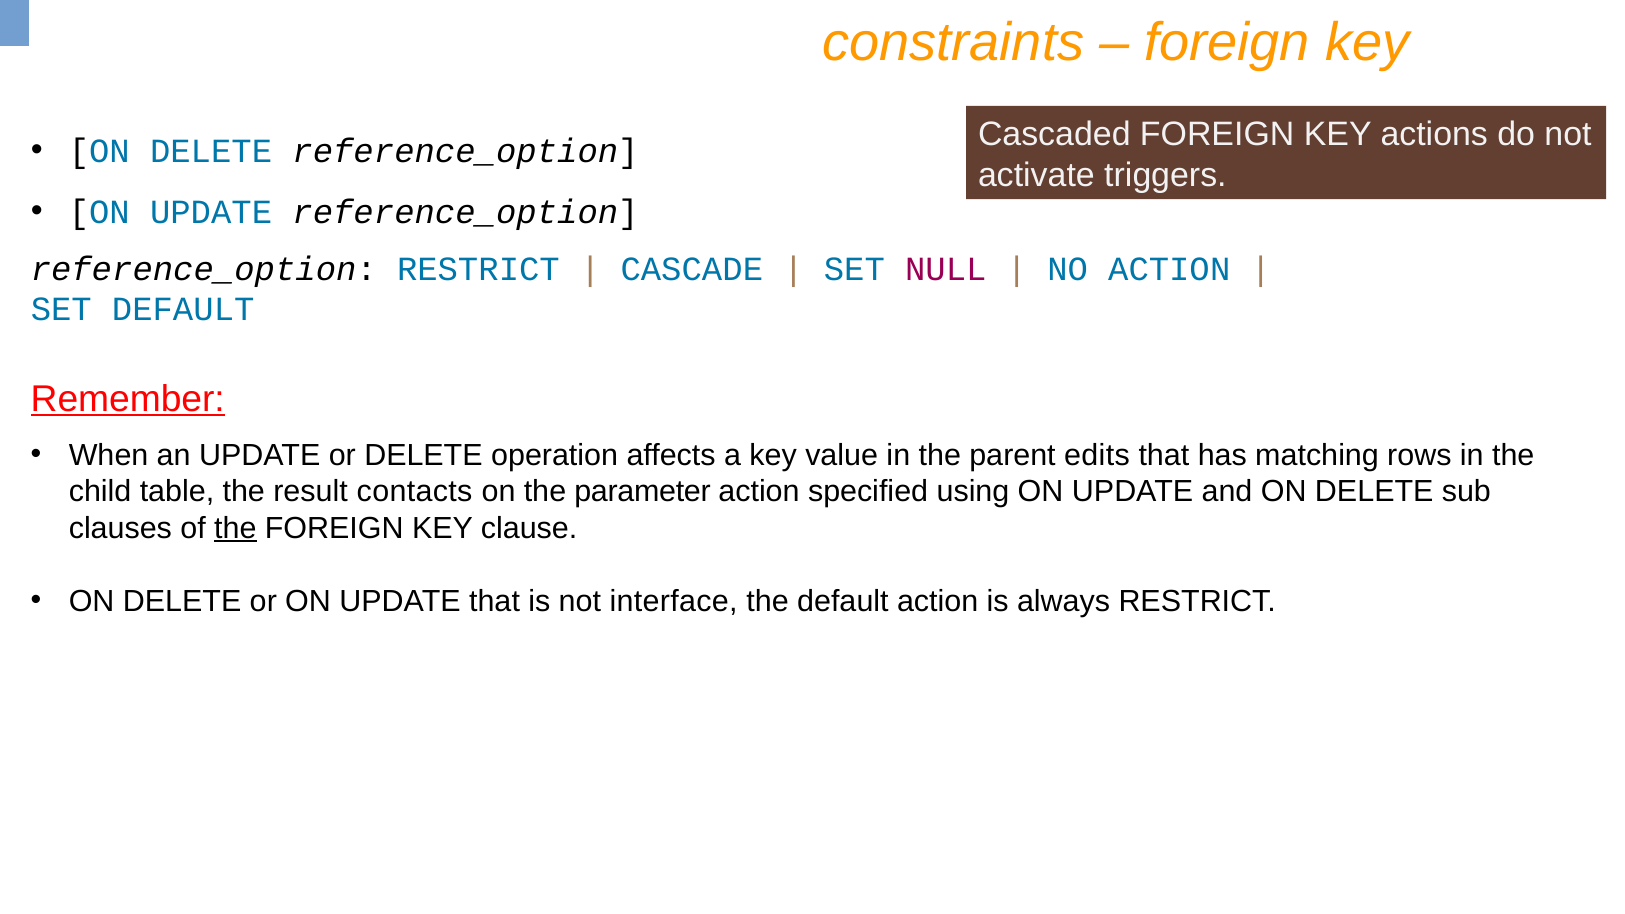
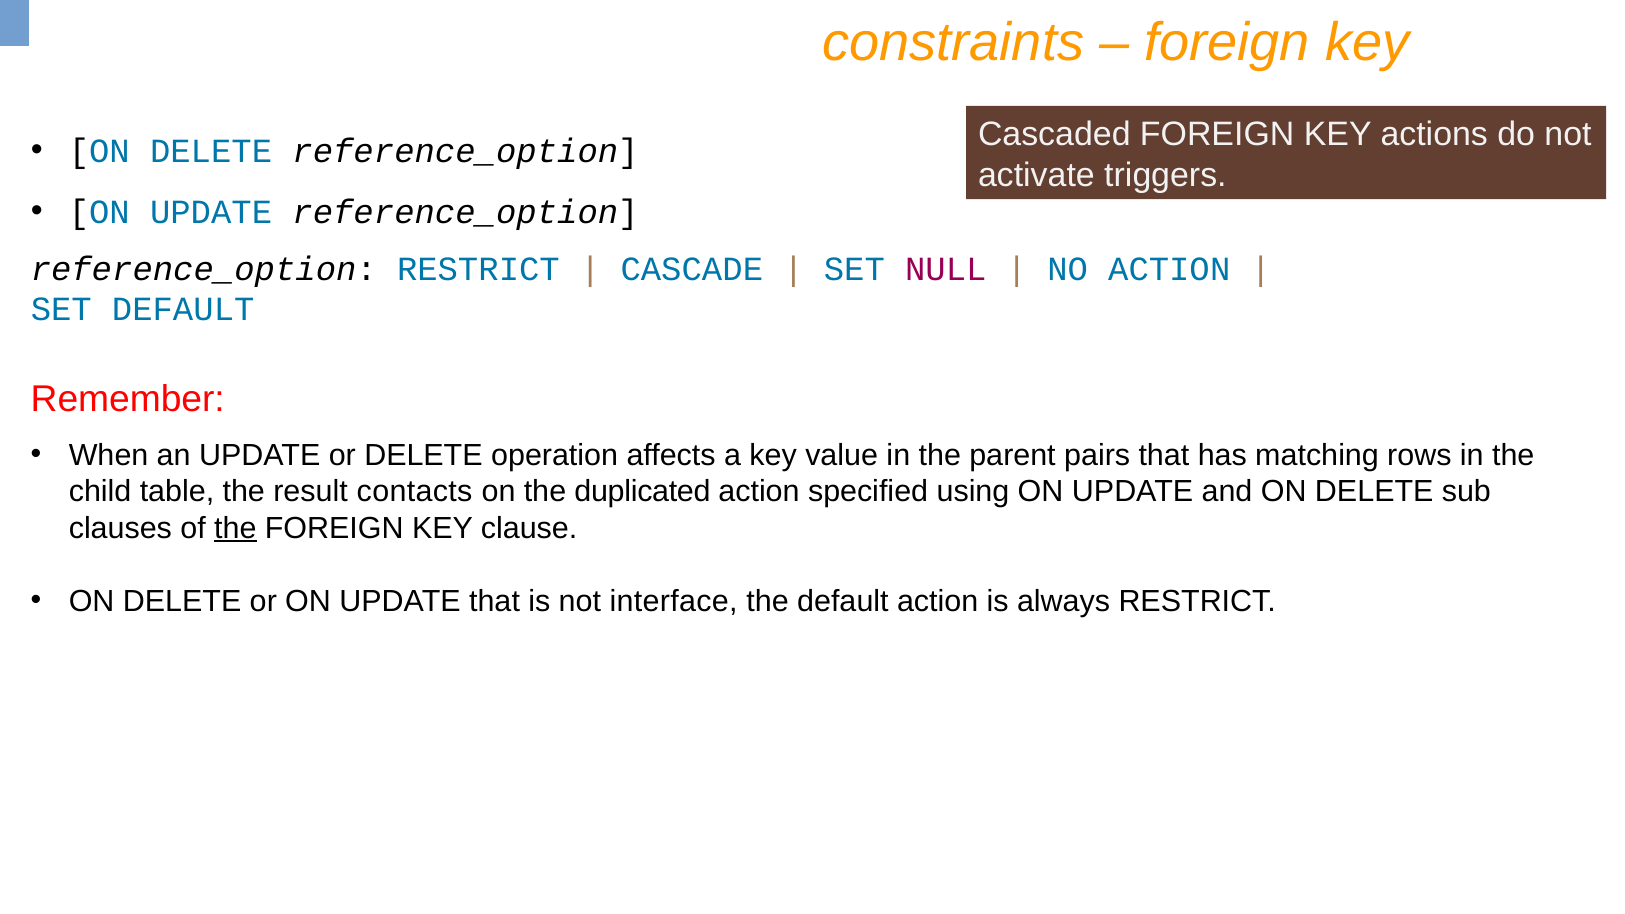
Remember underline: present -> none
edits: edits -> pairs
parameter: parameter -> duplicated
